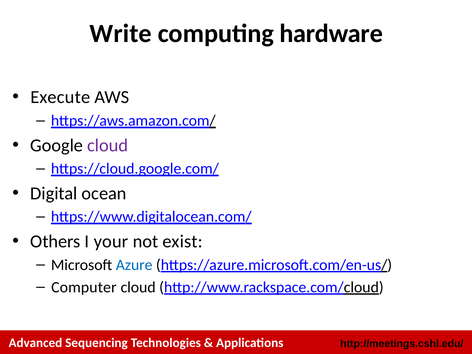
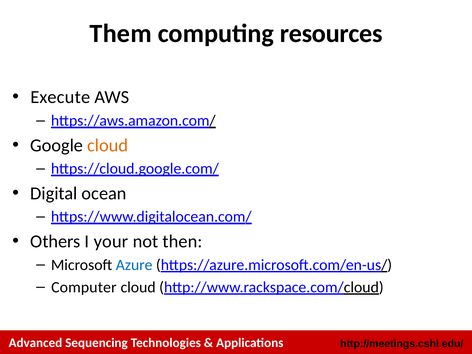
Write: Write -> Them
hardware: hardware -> resources
cloud at (108, 145) colour: purple -> orange
exist: exist -> then
